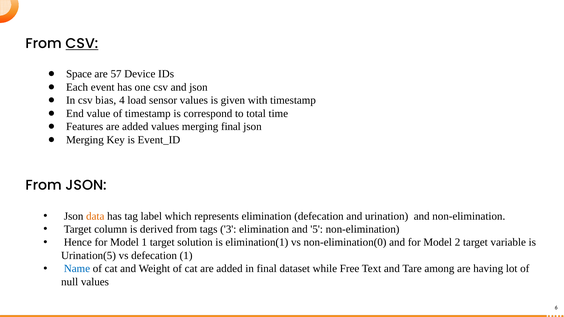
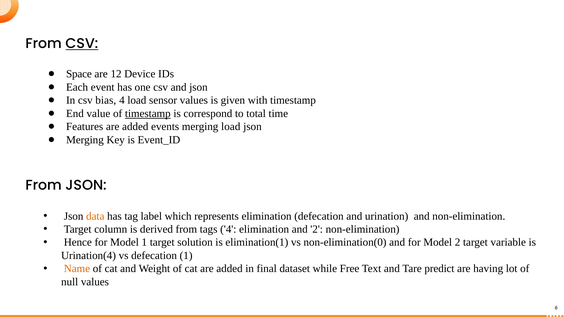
57: 57 -> 12
timestamp at (148, 114) underline: none -> present
added values: values -> events
merging final: final -> load
tags 3: 3 -> 4
and 5: 5 -> 2
Urination(5: Urination(5 -> Urination(4
Name colour: blue -> orange
among: among -> predict
